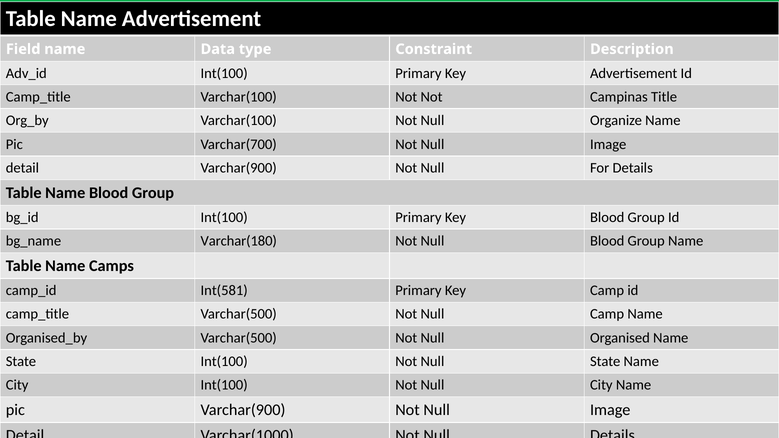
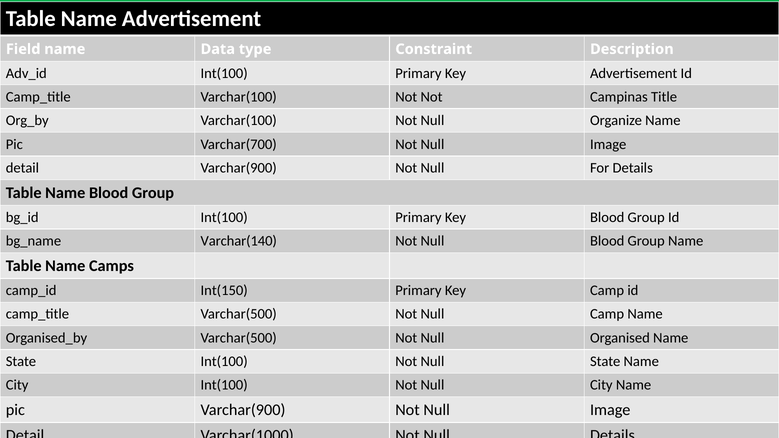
Varchar(180: Varchar(180 -> Varchar(140
Int(581: Int(581 -> Int(150
